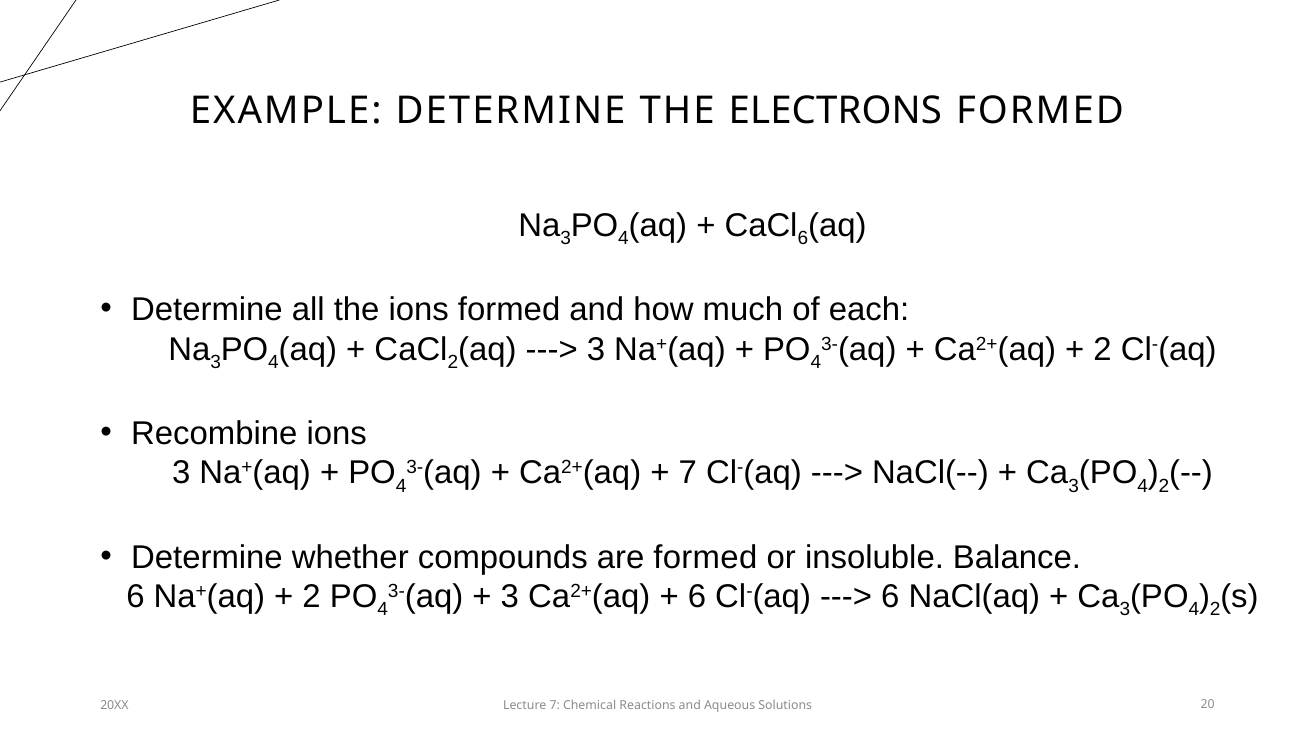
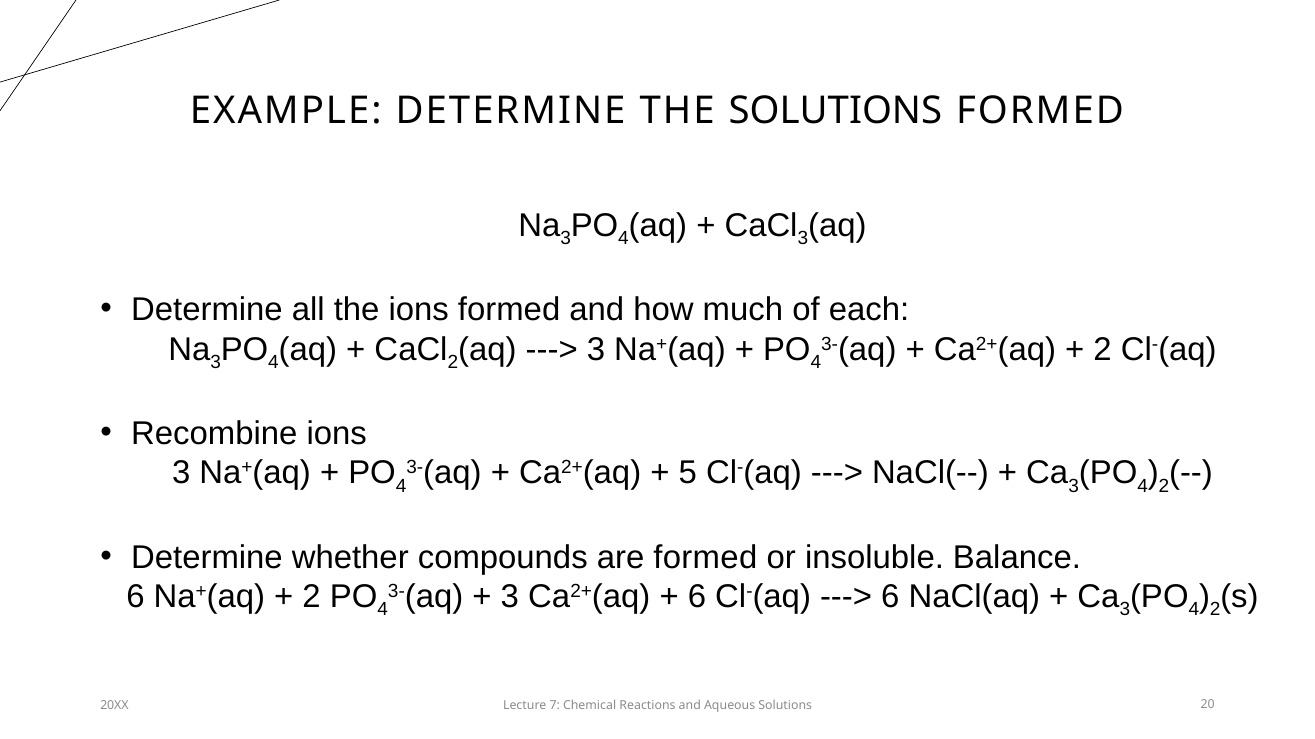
THE ELECTRONS: ELECTRONS -> SOLUTIONS
6 at (803, 239): 6 -> 3
7 at (688, 473): 7 -> 5
